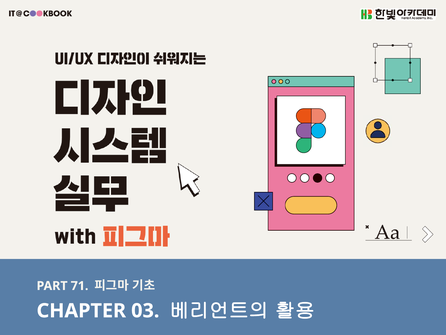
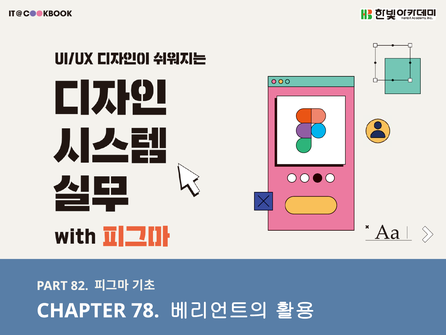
71: 71 -> 82
03: 03 -> 78
